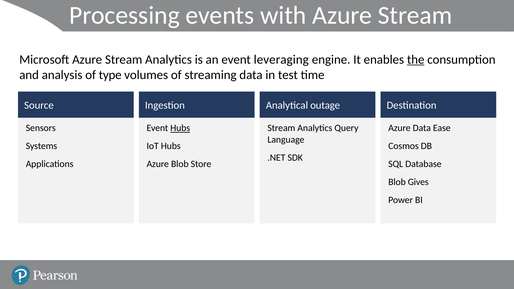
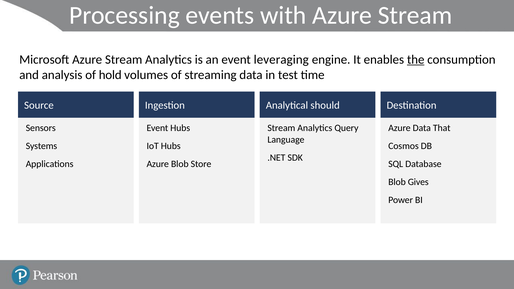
type: type -> hold
outage: outage -> should
Hubs at (180, 128) underline: present -> none
Ease: Ease -> That
